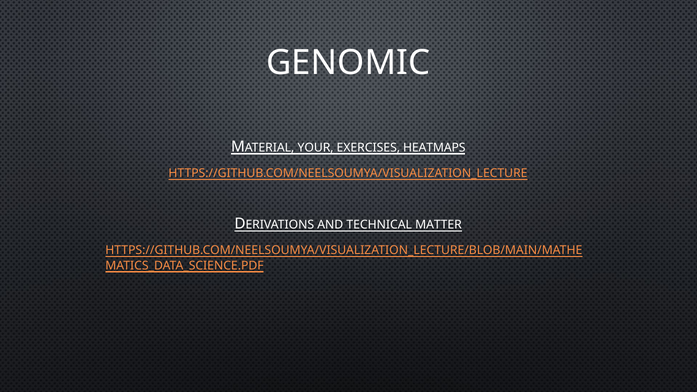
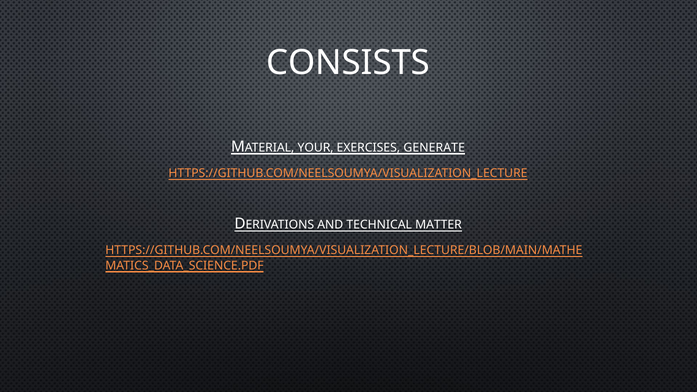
GENOMIC: GENOMIC -> CONSISTS
HEATMAPS: HEATMAPS -> GENERATE
